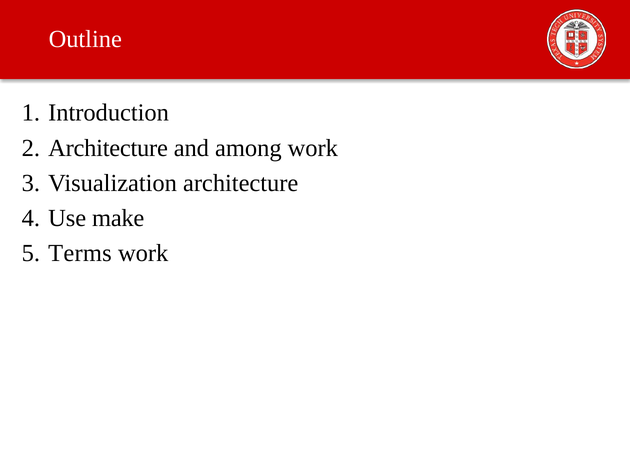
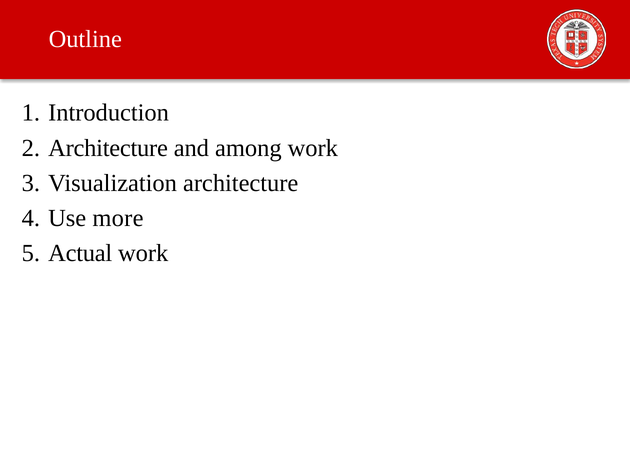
make: make -> more
Terms: Terms -> Actual
